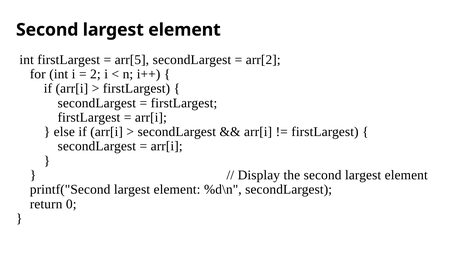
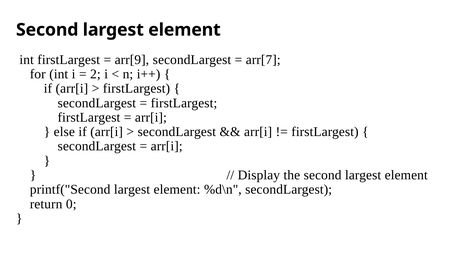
arr[5: arr[5 -> arr[9
arr[2: arr[2 -> arr[7
